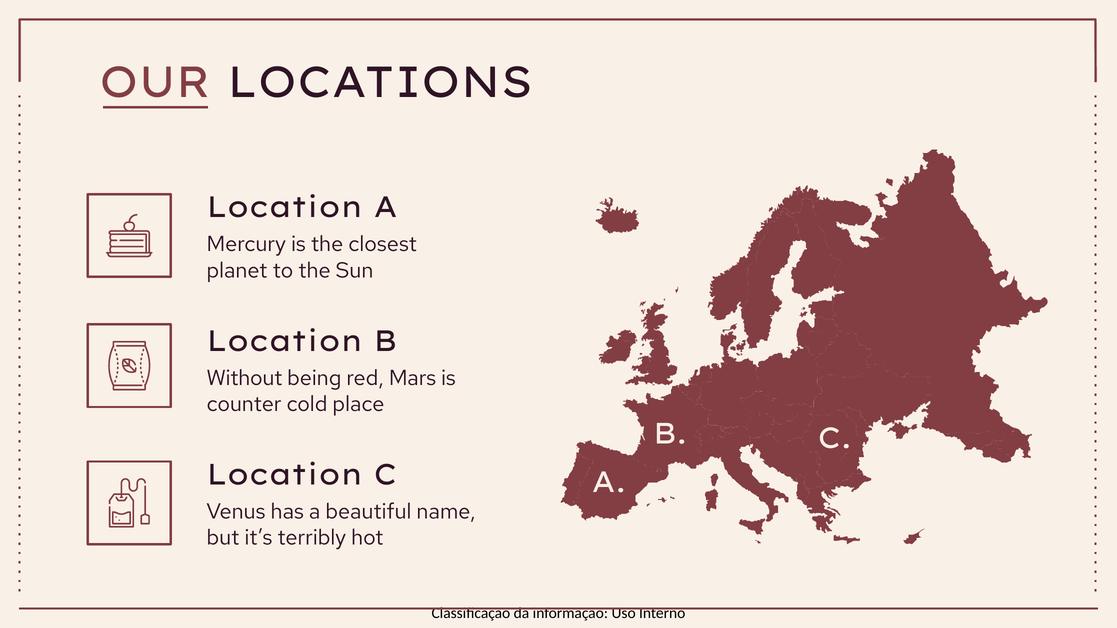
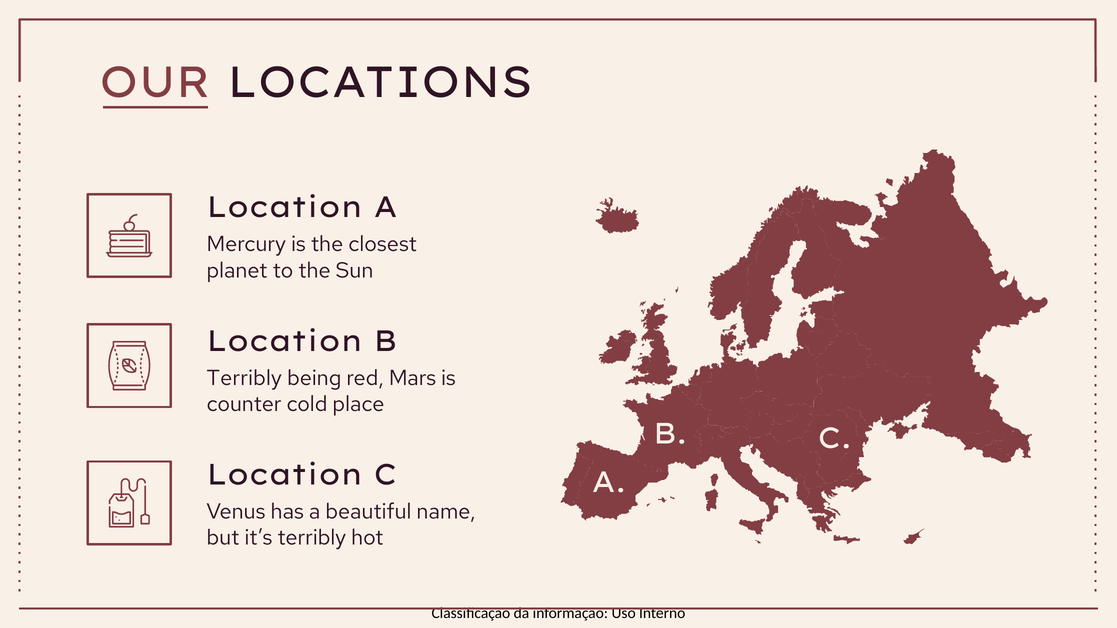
Without at (244, 378): Without -> Terribly
